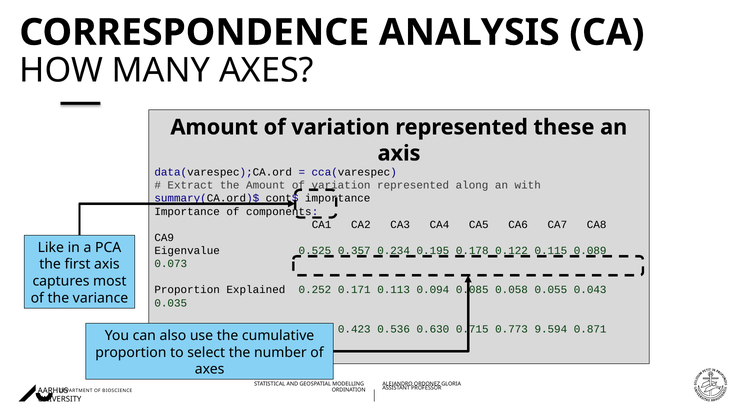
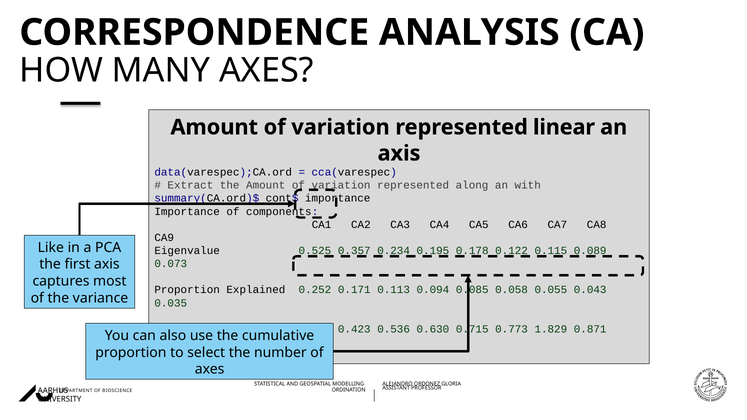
these: these -> linear
9.594: 9.594 -> 1.829
